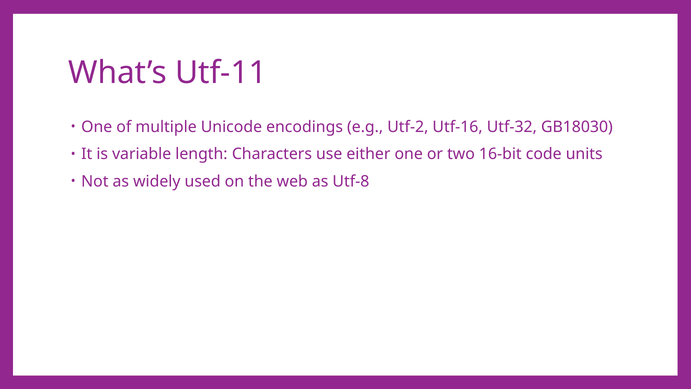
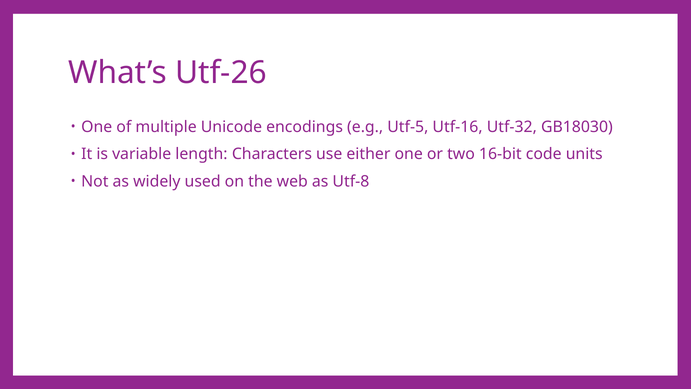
Utf-11: Utf-11 -> Utf-26
Utf-2: Utf-2 -> Utf-5
